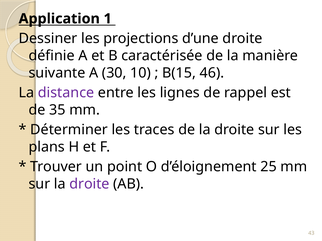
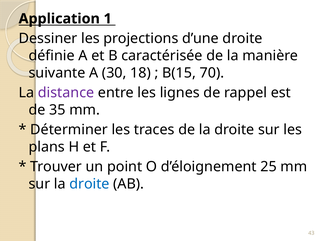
10: 10 -> 18
46: 46 -> 70
droite at (89, 184) colour: purple -> blue
